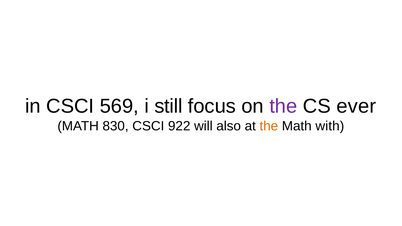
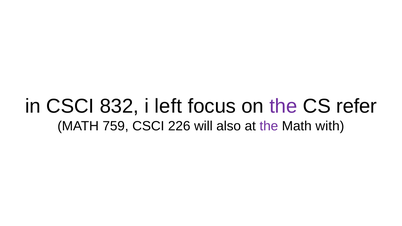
569: 569 -> 832
still: still -> left
ever: ever -> refer
830: 830 -> 759
922: 922 -> 226
the at (269, 126) colour: orange -> purple
